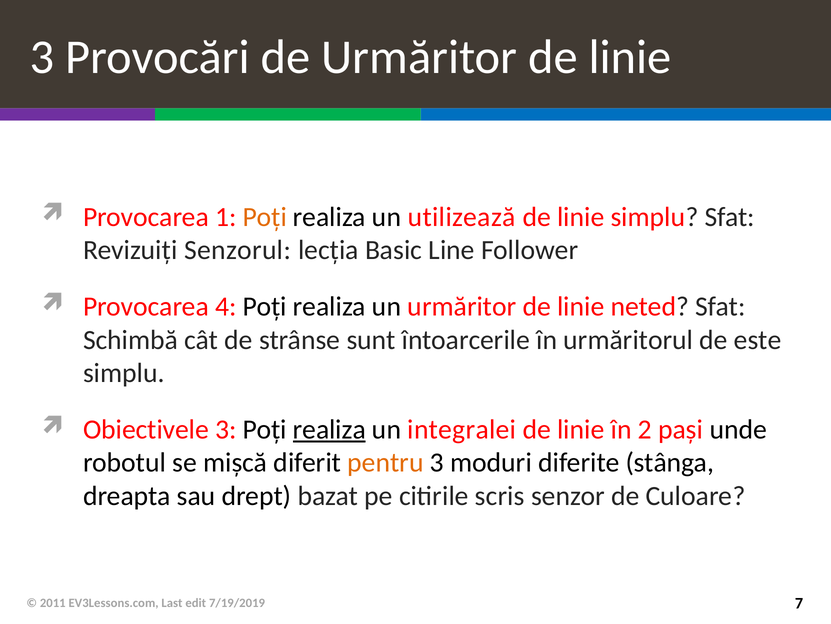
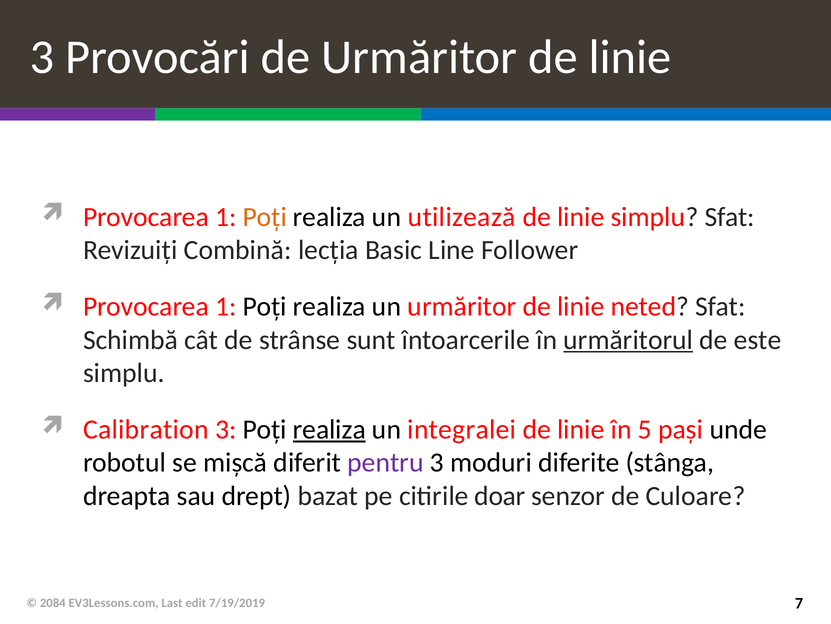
Senzorul: Senzorul -> Combină
4 at (226, 306): 4 -> 1
urmăritorul underline: none -> present
Obiectivele: Obiectivele -> Calibration
2: 2 -> 5
pentru colour: orange -> purple
scris: scris -> doar
2011: 2011 -> 2084
